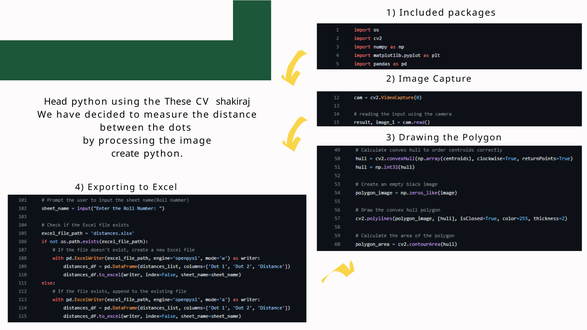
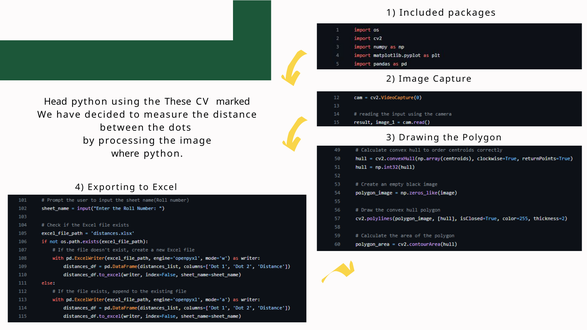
shakiraj: shakiraj -> marked
create: create -> where
